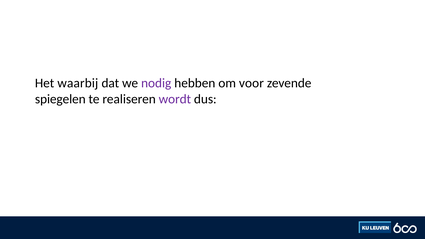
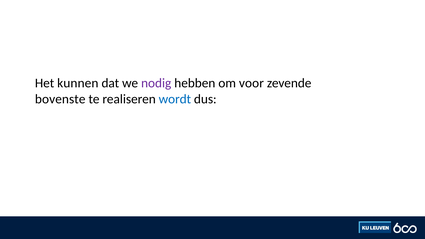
waarbij: waarbij -> kunnen
spiegelen: spiegelen -> bovenste
wordt colour: purple -> blue
